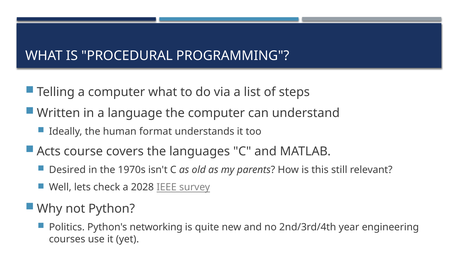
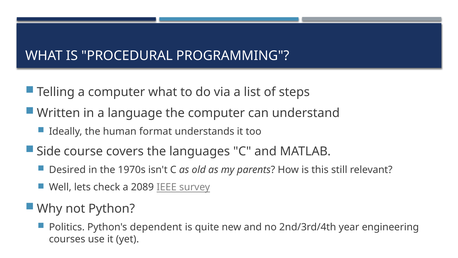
Acts: Acts -> Side
2028: 2028 -> 2089
networking: networking -> dependent
